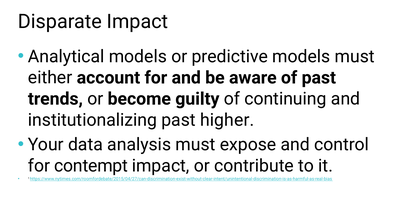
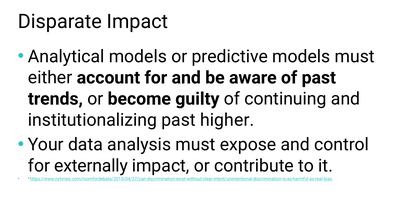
contempt: contempt -> externally
